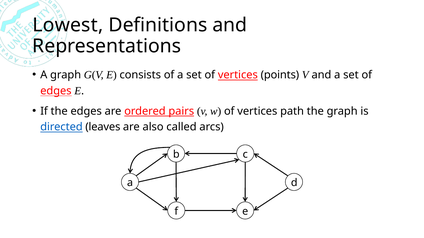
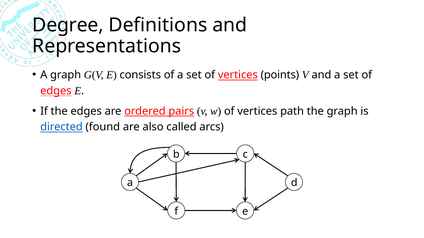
Lowest: Lowest -> Degree
leaves: leaves -> found
